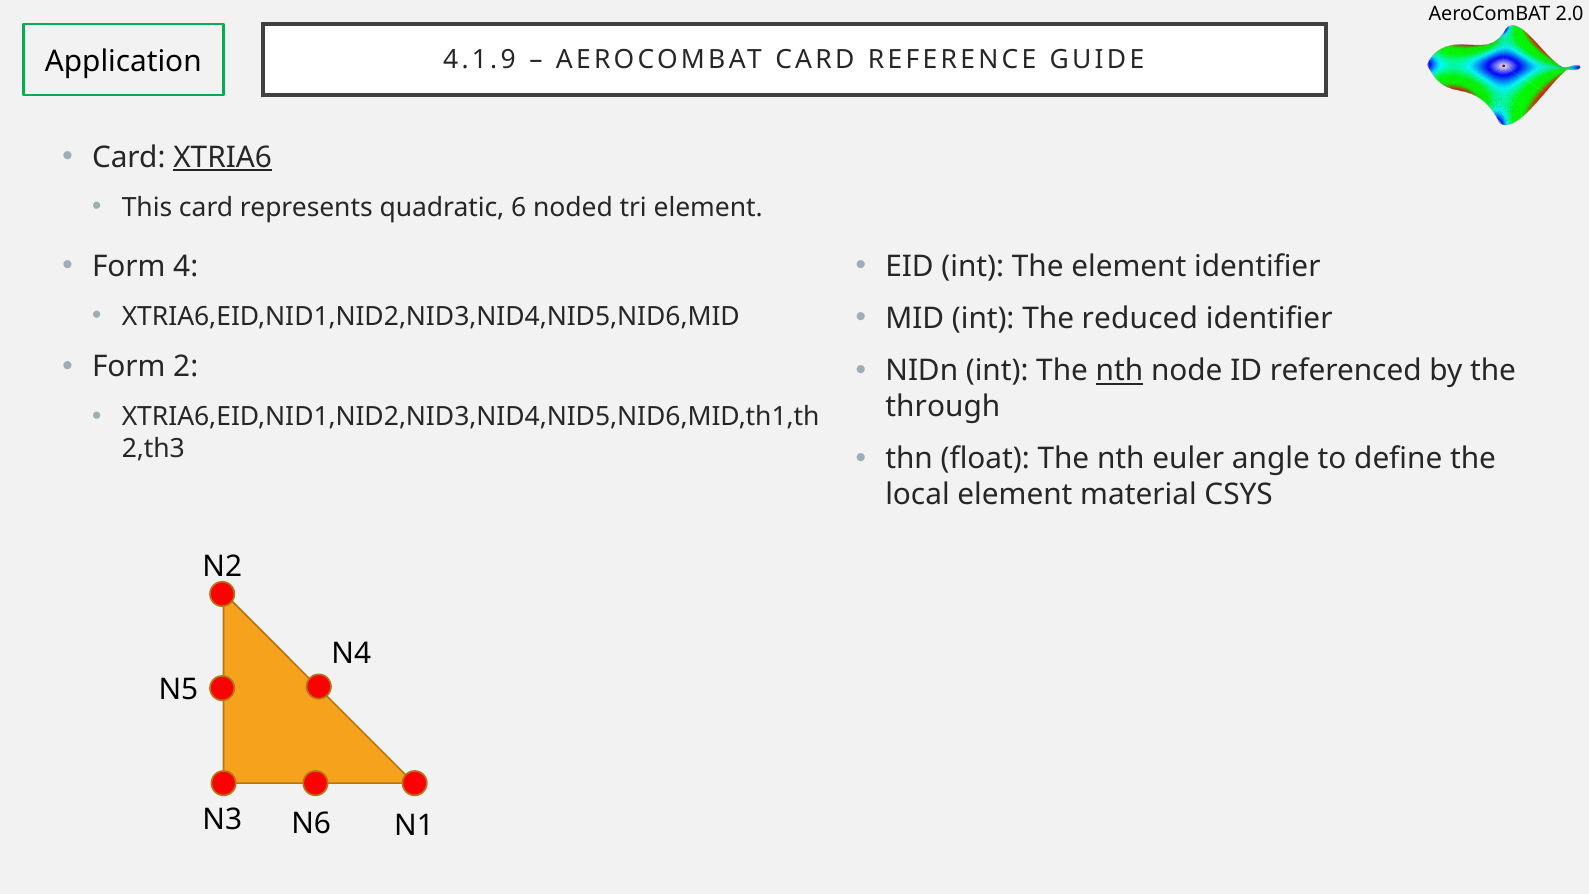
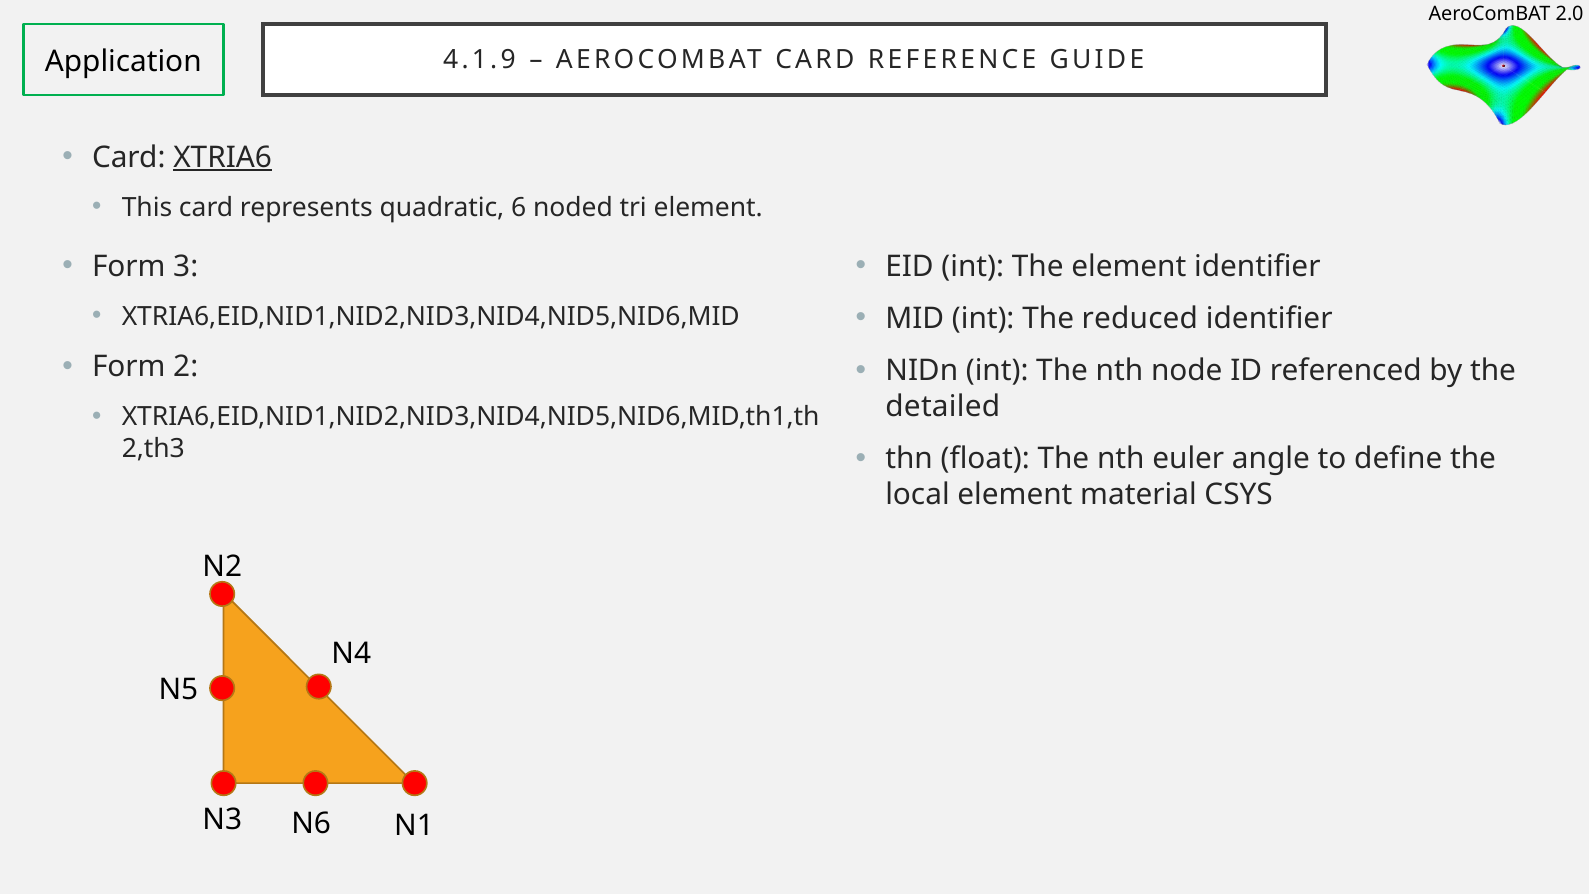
4: 4 -> 3
nth at (1120, 371) underline: present -> none
through: through -> detailed
